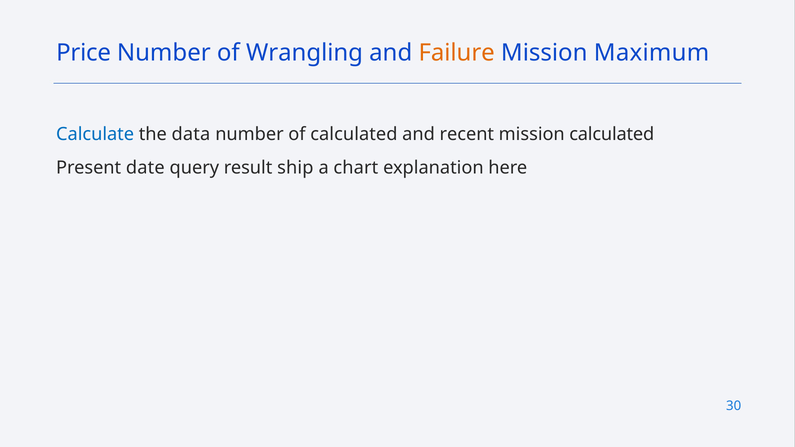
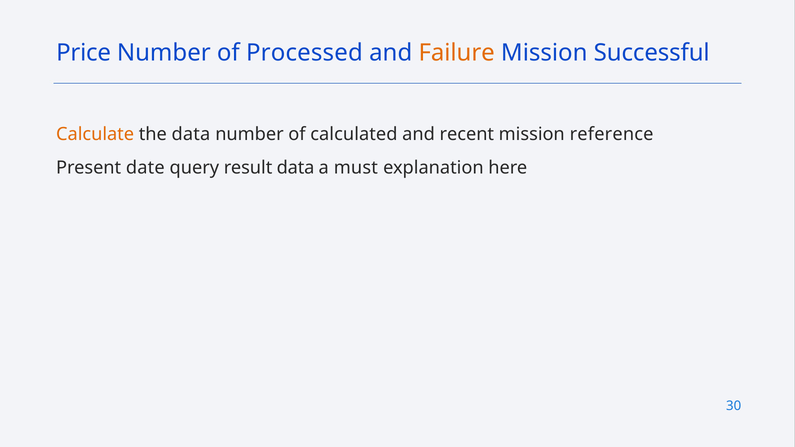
Wrangling: Wrangling -> Processed
Maximum: Maximum -> Successful
Calculate colour: blue -> orange
mission calculated: calculated -> reference
result ship: ship -> data
chart: chart -> must
